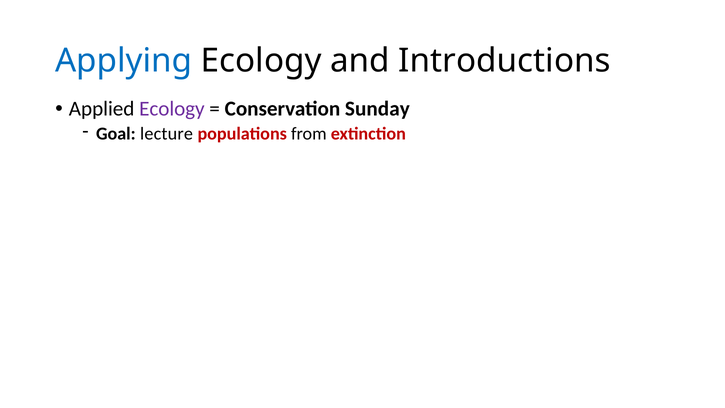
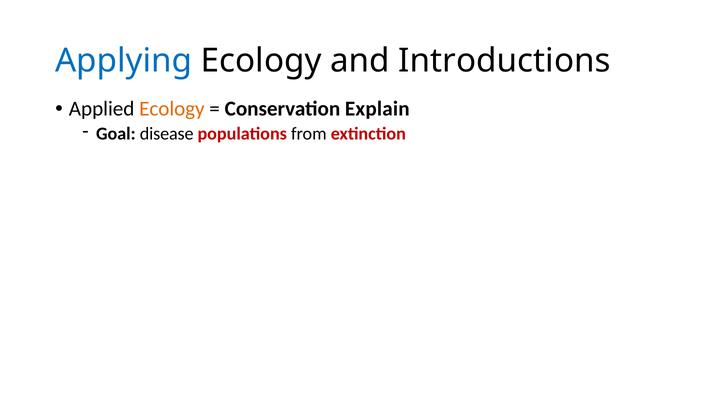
Ecology at (172, 109) colour: purple -> orange
Sunday: Sunday -> Explain
lecture: lecture -> disease
